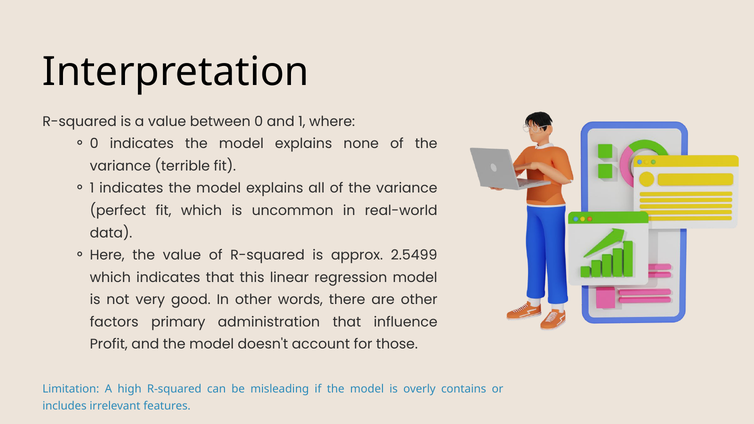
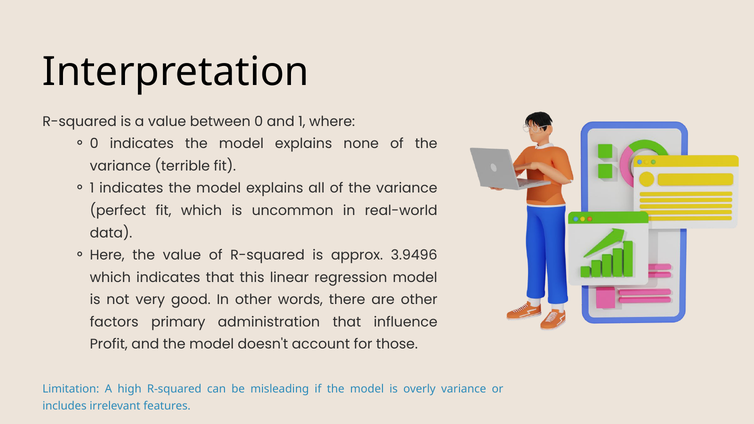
2.5499: 2.5499 -> 3.9496
overly contains: contains -> variance
